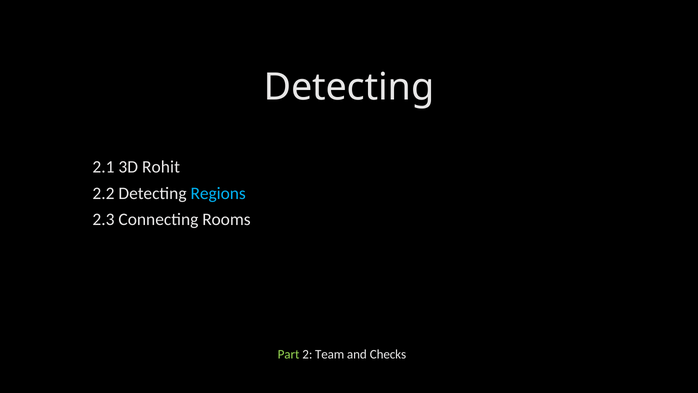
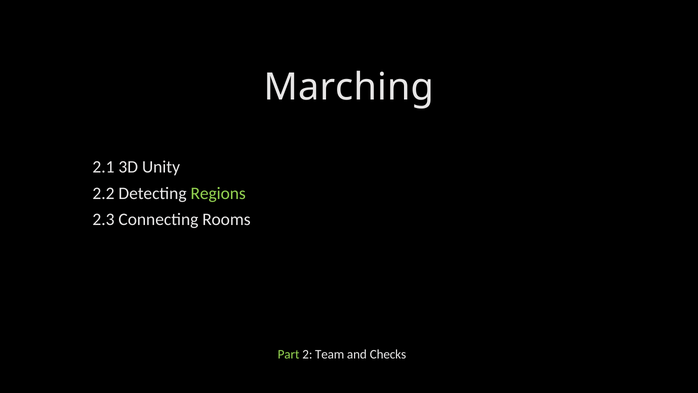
Detecting at (349, 87): Detecting -> Marching
Rohit: Rohit -> Unity
Regions colour: light blue -> light green
